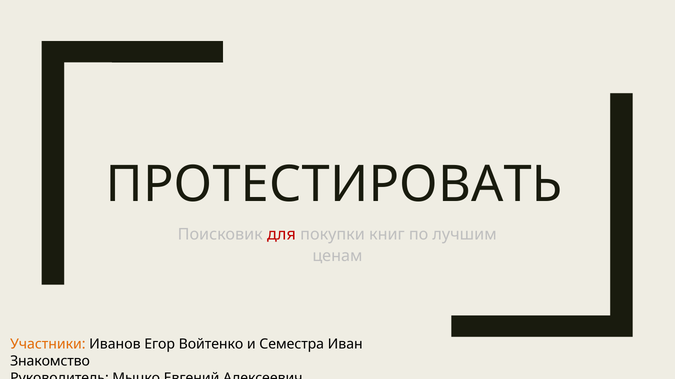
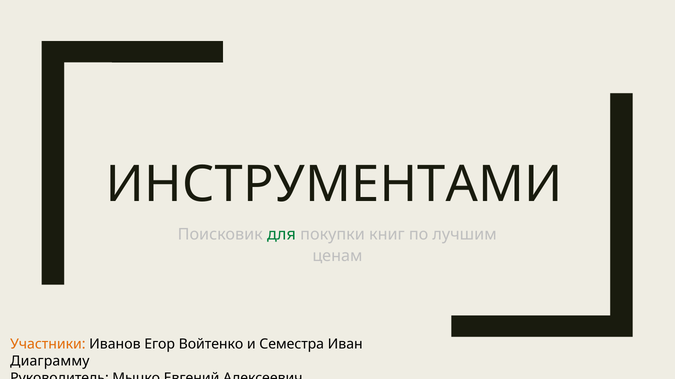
ПРОТЕСТИРОВАТЬ: ПРОТЕСТИРОВАТЬ -> ИНСТРУМЕНТАМИ
для colour: red -> green
Знакомство: Знакомство -> Диаграмму
